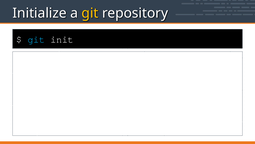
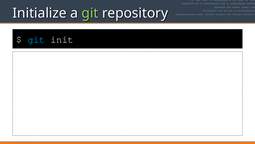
git at (90, 13) colour: yellow -> light green
